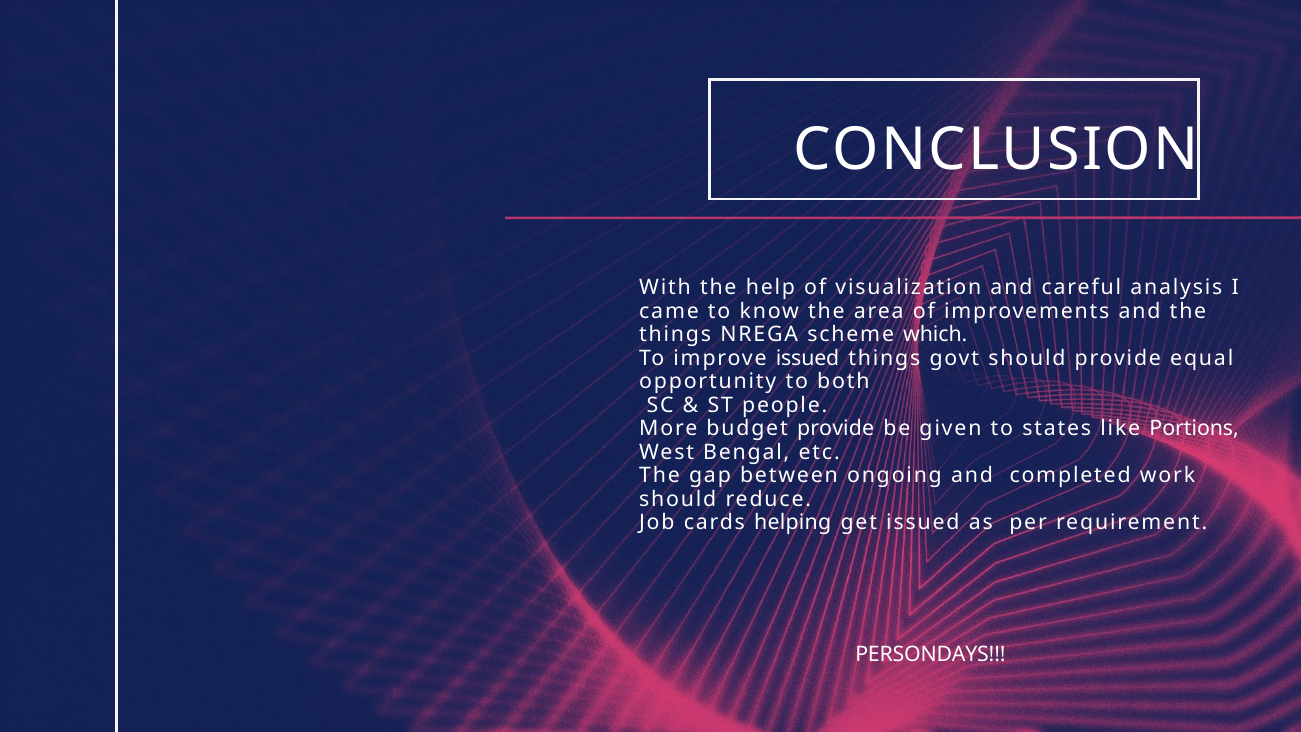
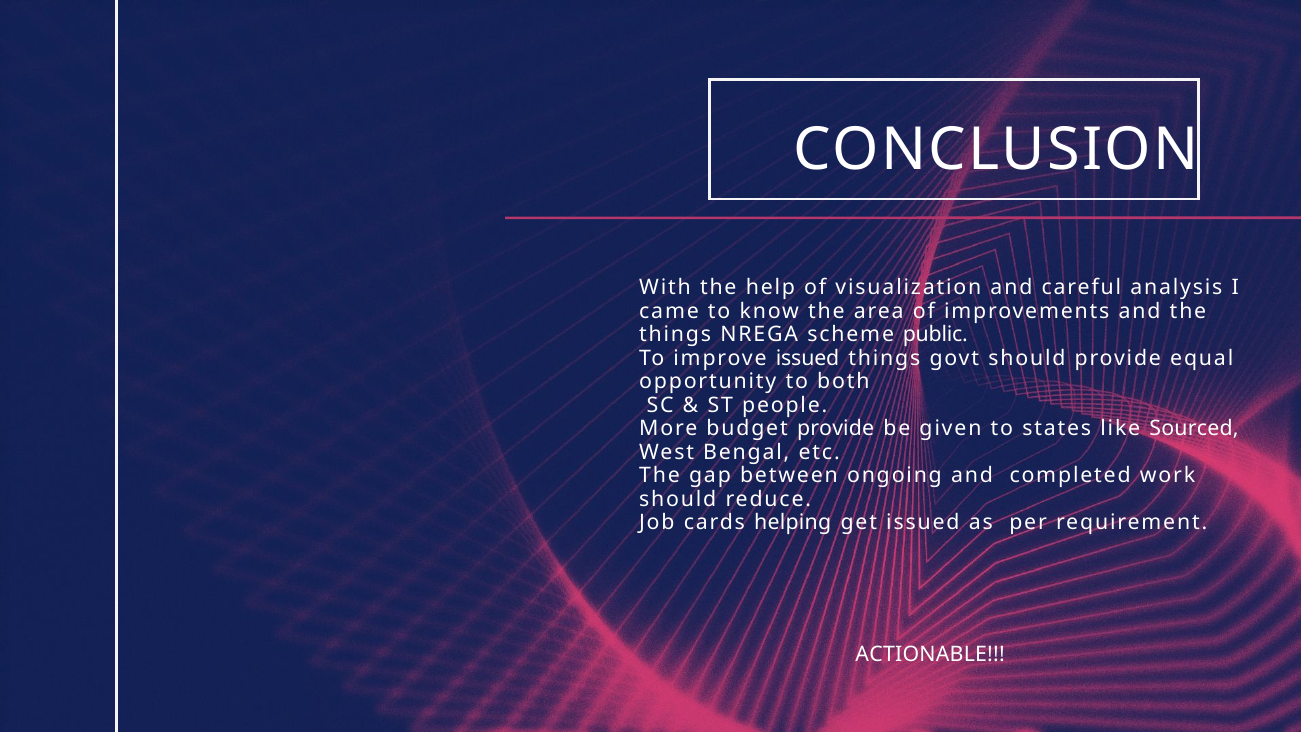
which: which -> public
Portions: Portions -> Sourced
PERSONDAYS: PERSONDAYS -> ACTIONABLE
